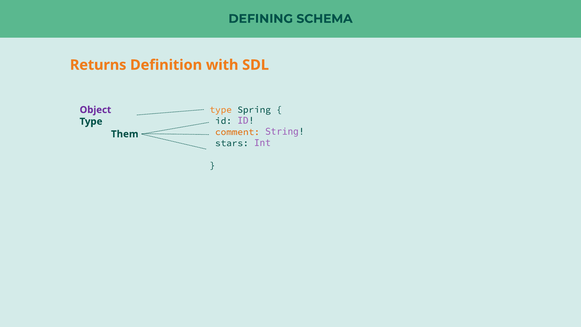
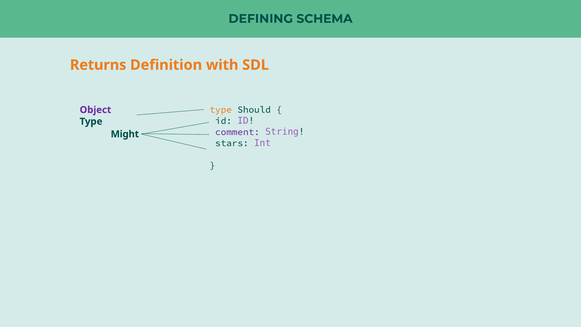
Spring: Spring -> Should
comment colour: orange -> purple
Them: Them -> Might
